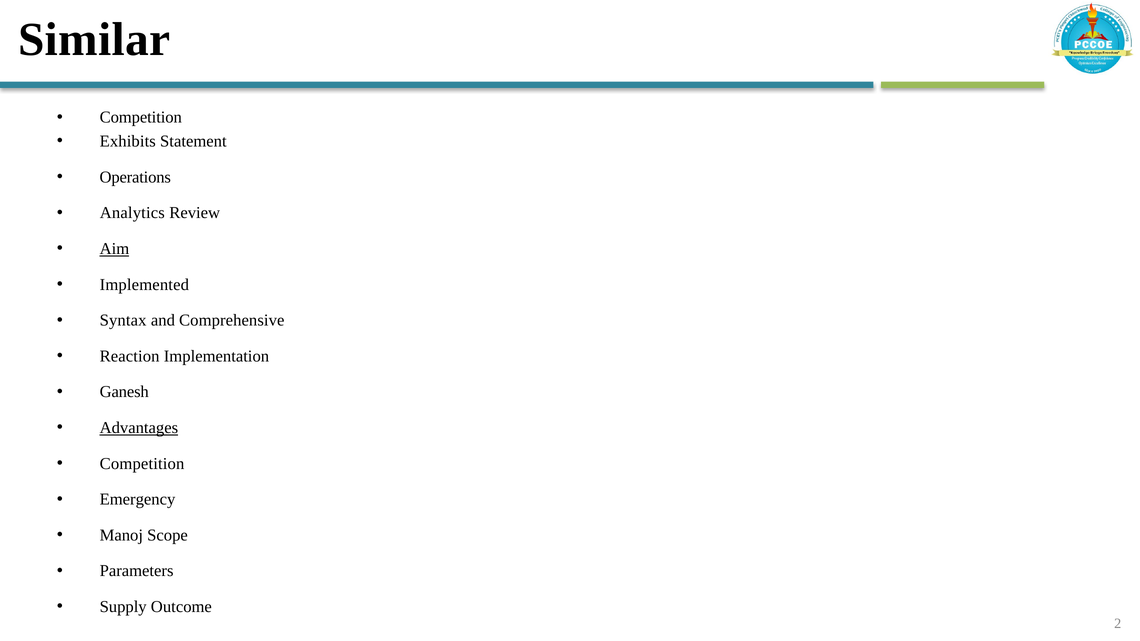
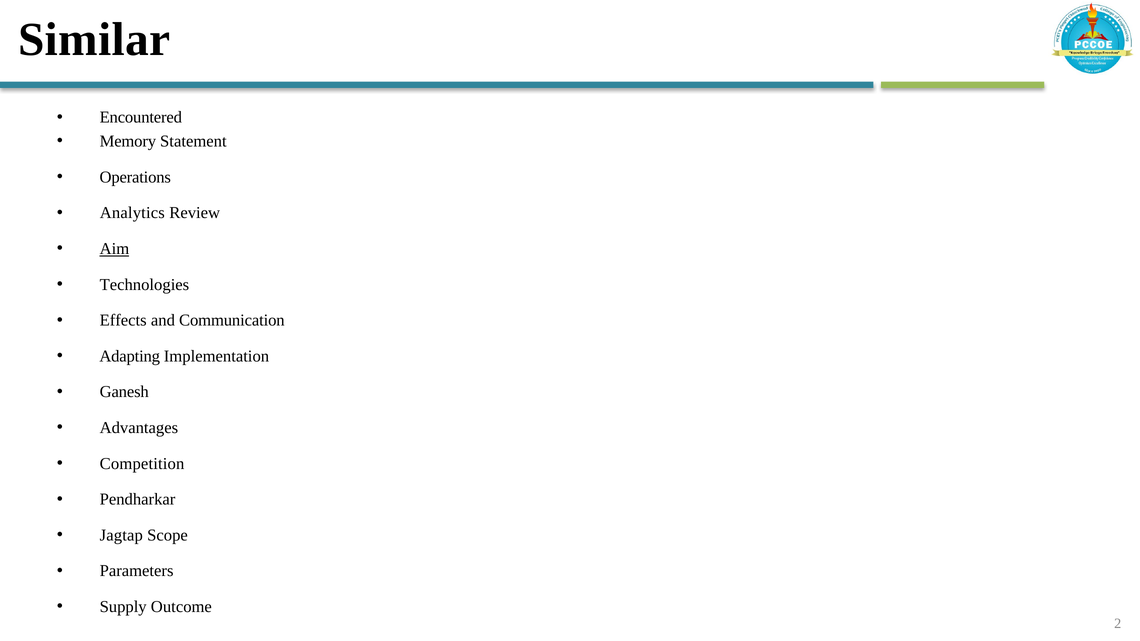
Competition at (141, 118): Competition -> Encountered
Exhibits: Exhibits -> Memory
Implemented: Implemented -> Technologies
Syntax: Syntax -> Effects
Comprehensive: Comprehensive -> Communication
Reaction: Reaction -> Adapting
Advantages underline: present -> none
Emergency: Emergency -> Pendharkar
Manoj: Manoj -> Jagtap
